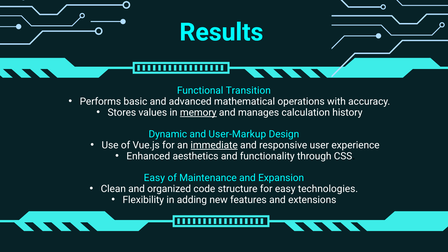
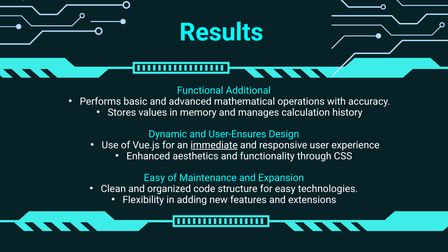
Transition: Transition -> Additional
memory underline: present -> none
User-Markup: User-Markup -> User-Ensures
